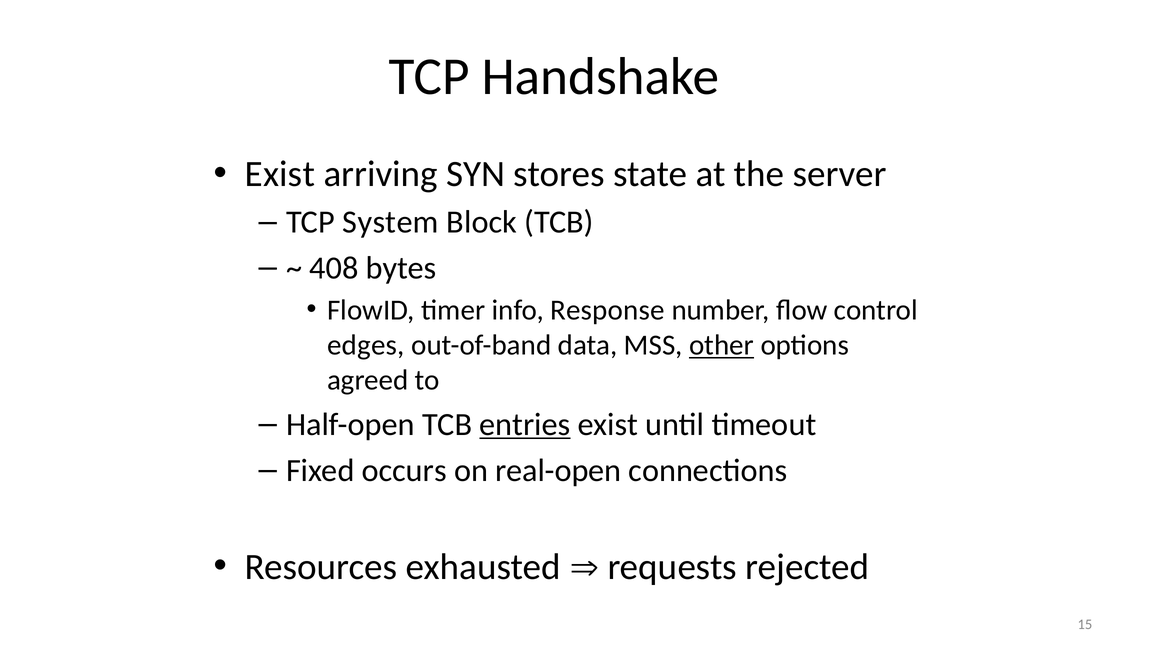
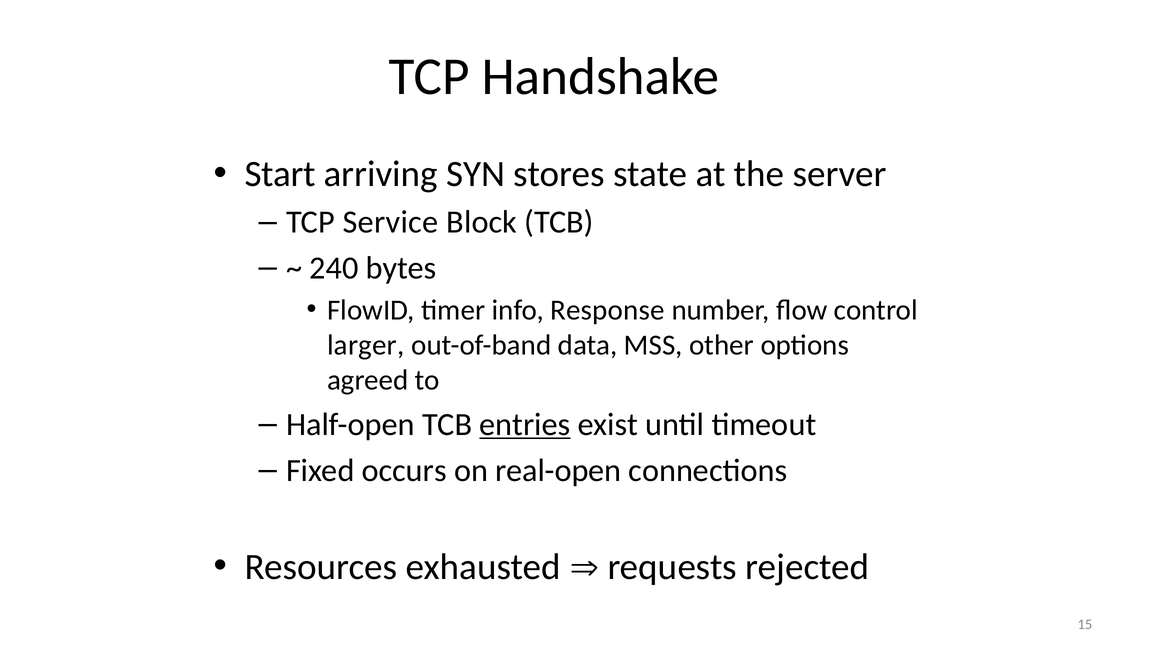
Exist at (280, 174): Exist -> Start
System: System -> Service
408: 408 -> 240
edges: edges -> larger
other underline: present -> none
